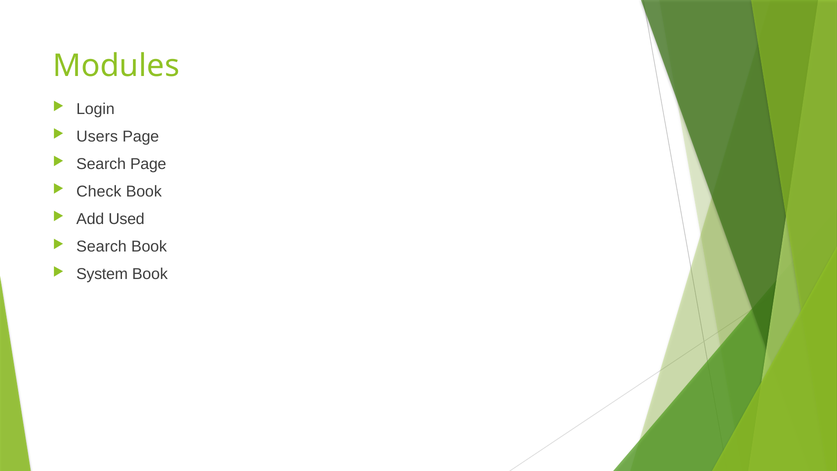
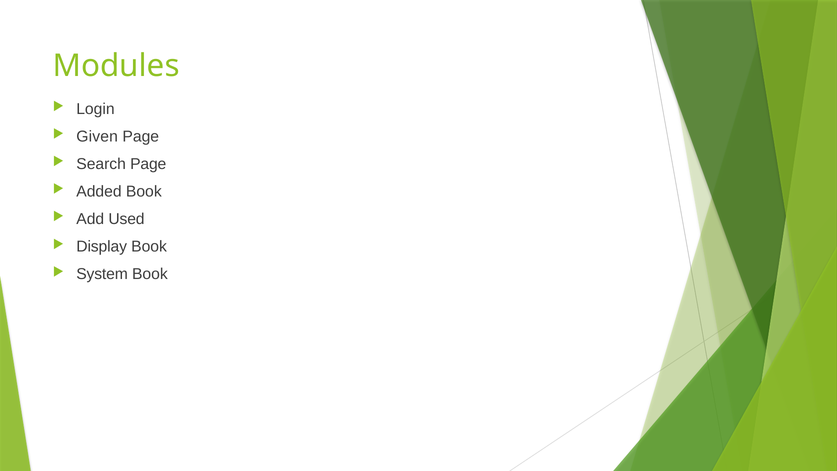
Users: Users -> Given
Check: Check -> Added
Search at (102, 247): Search -> Display
